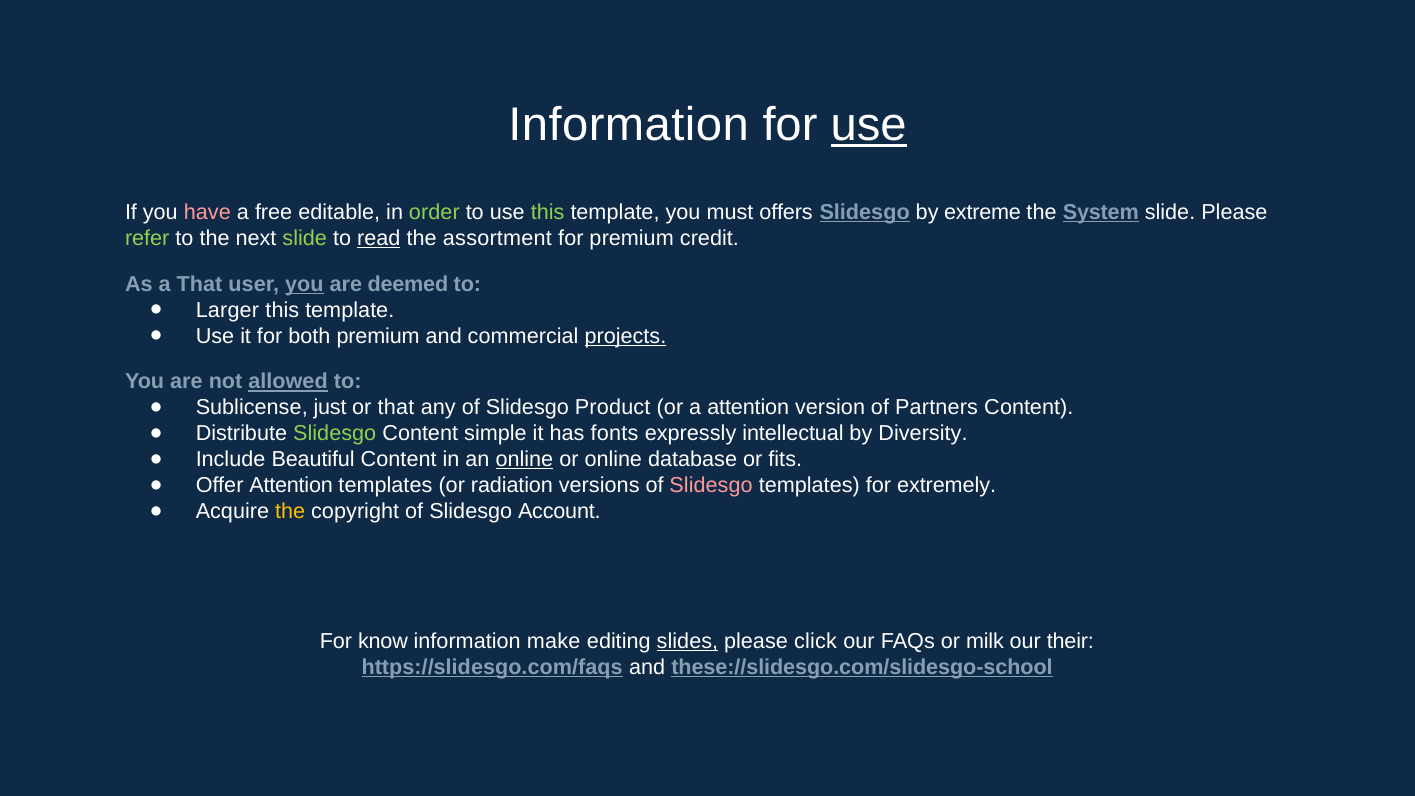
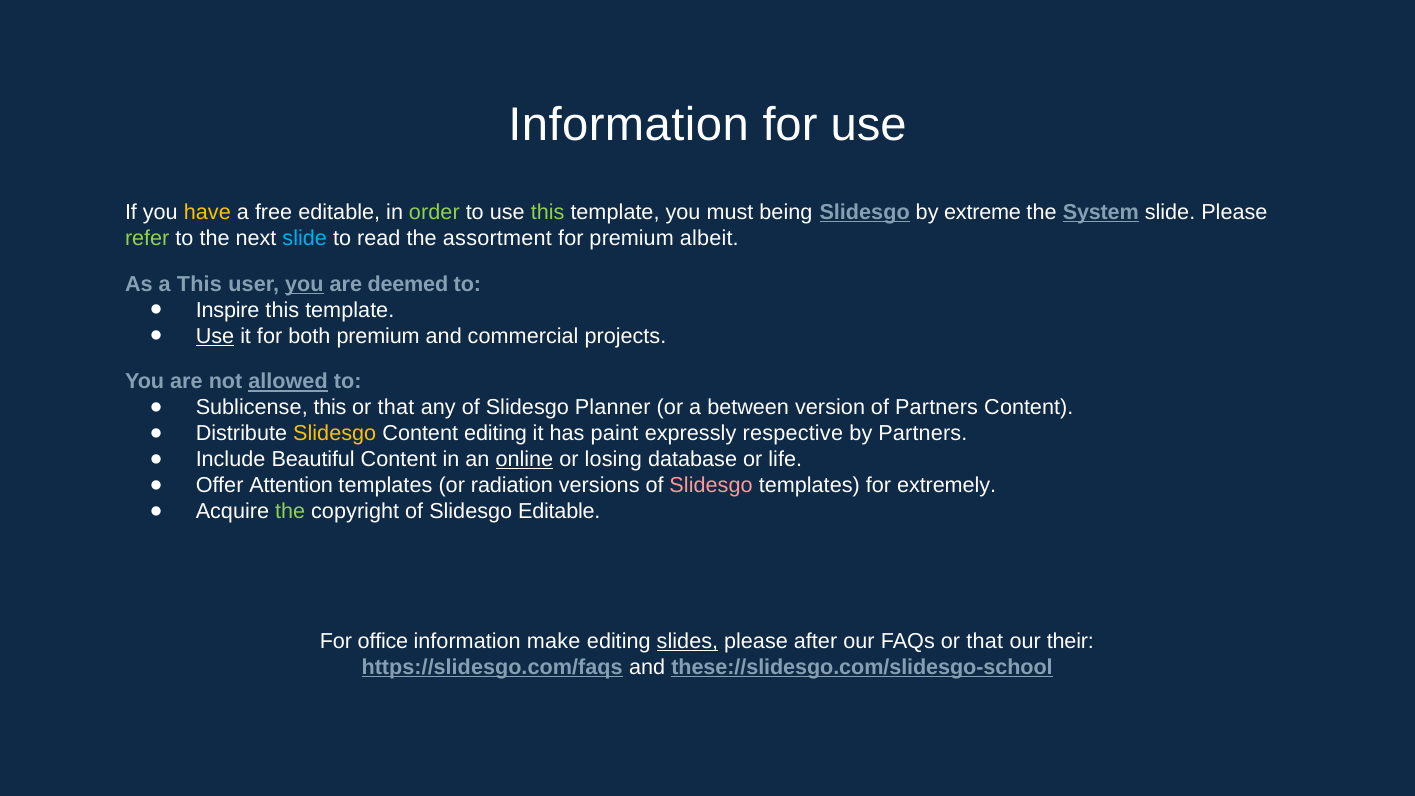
use at (869, 125) underline: present -> none
have colour: pink -> yellow
offers: offers -> being
slide at (305, 238) colour: light green -> light blue
read underline: present -> none
credit: credit -> albeit
a That: That -> This
Larger: Larger -> Inspire
Use at (215, 336) underline: none -> present
projects underline: present -> none
Sublicense just: just -> this
Product: Product -> Planner
a attention: attention -> between
Slidesgo at (335, 433) colour: light green -> yellow
Content simple: simple -> editing
fonts: fonts -> paint
intellectual: intellectual -> respective
by Diversity: Diversity -> Partners
or online: online -> losing
fits: fits -> life
the at (290, 511) colour: yellow -> light green
Slidesgo Account: Account -> Editable
know: know -> office
click: click -> after
FAQs or milk: milk -> that
